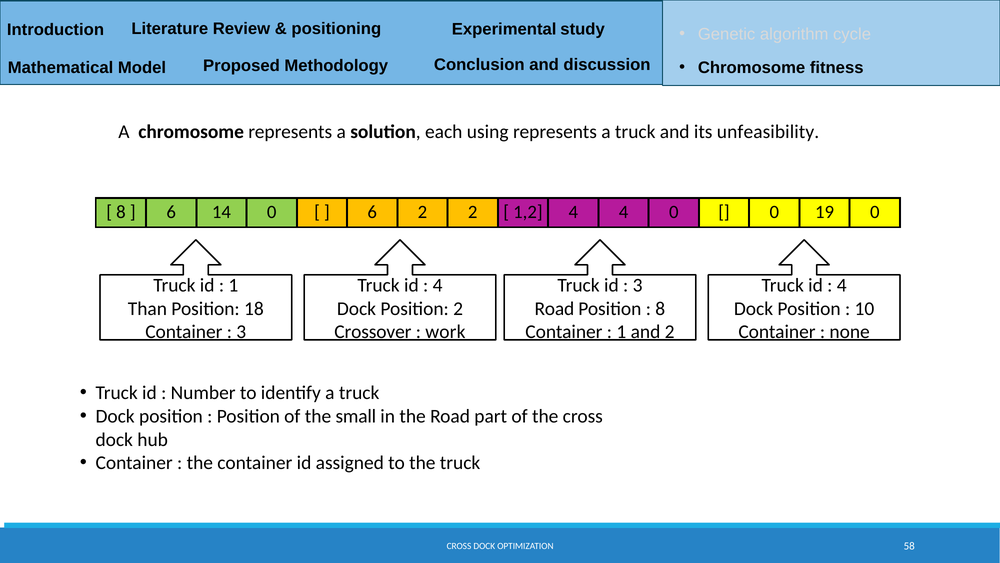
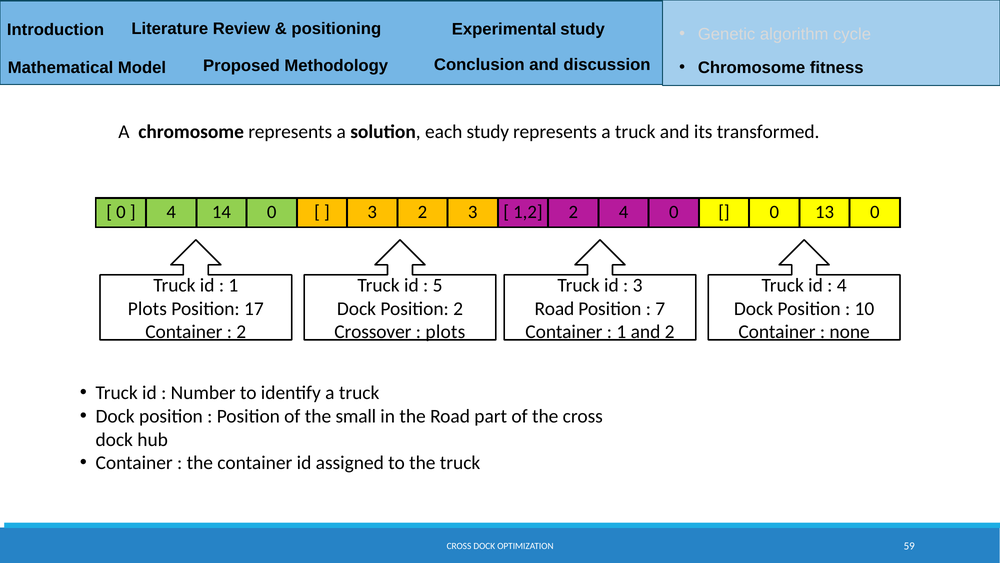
each using: using -> study
unfeasibility: unfeasibility -> transformed
8 at (121, 212): 8 -> 0
6 at (171, 212): 6 -> 4
6 at (372, 212): 6 -> 3
2 2: 2 -> 3
1,2 4: 4 -> 2
19: 19 -> 13
4 at (438, 285): 4 -> 5
Than at (147, 308): Than -> Plots
18: 18 -> 17
8 at (660, 308): 8 -> 7
3 at (241, 332): 3 -> 2
work at (445, 332): work -> plots
58: 58 -> 59
